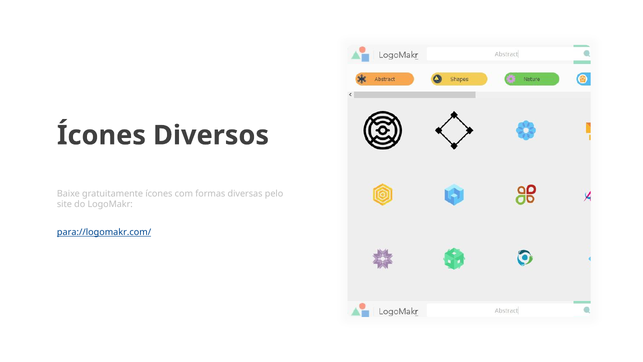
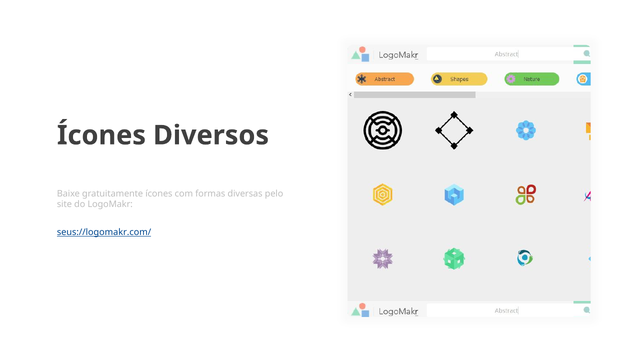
para://logomakr.com/: para://logomakr.com/ -> seus://logomakr.com/
